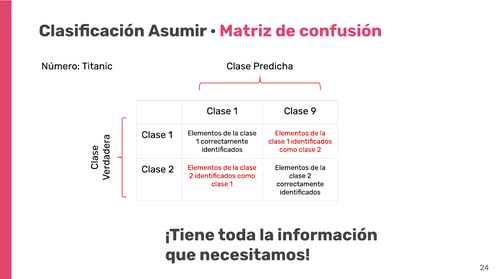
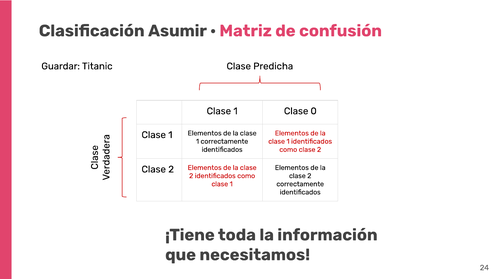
Número: Número -> Guardar
9: 9 -> 0
